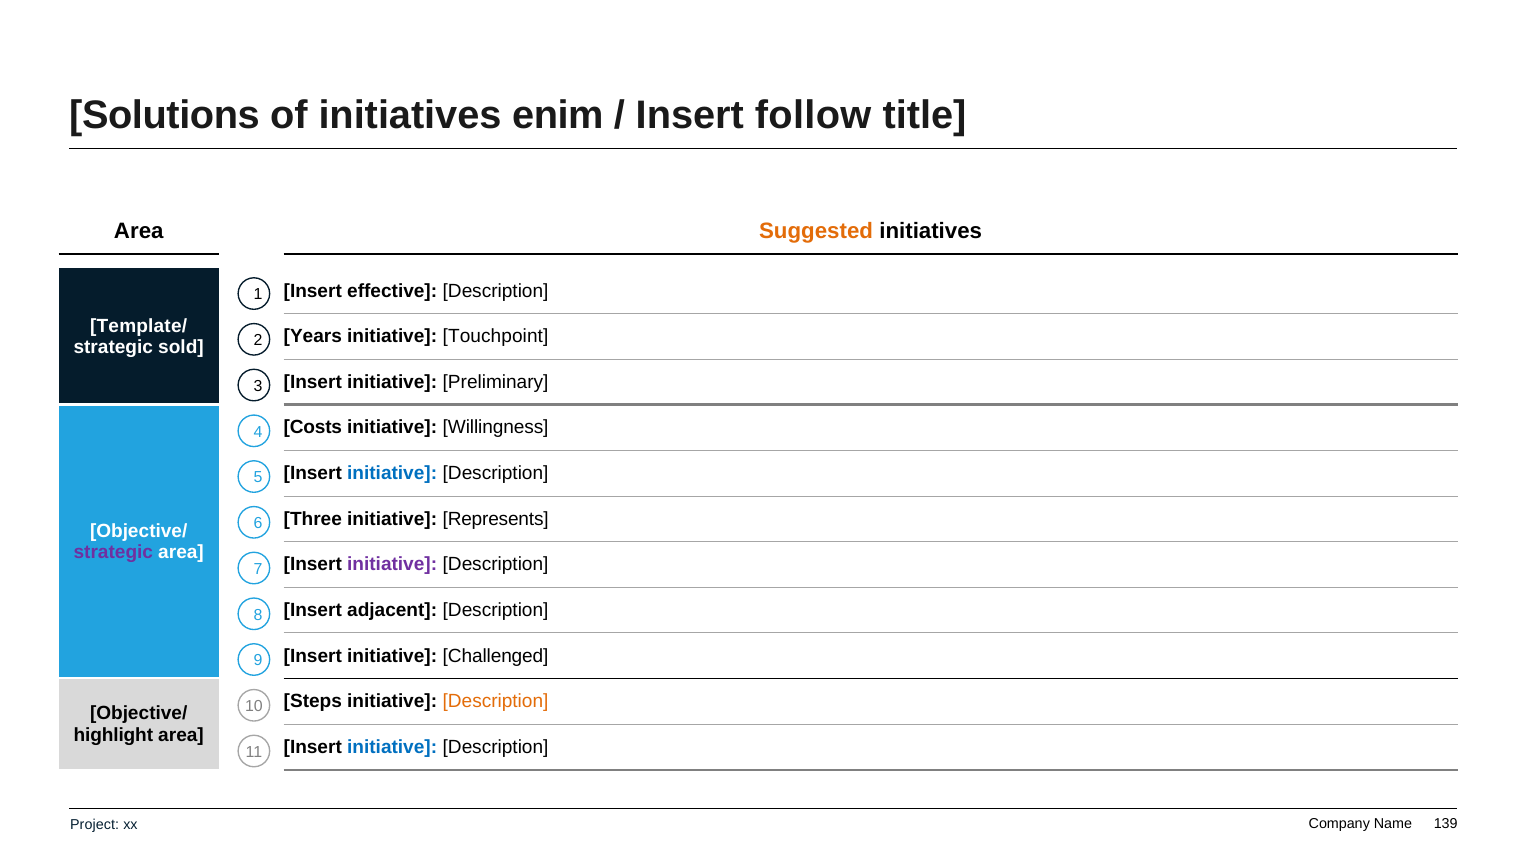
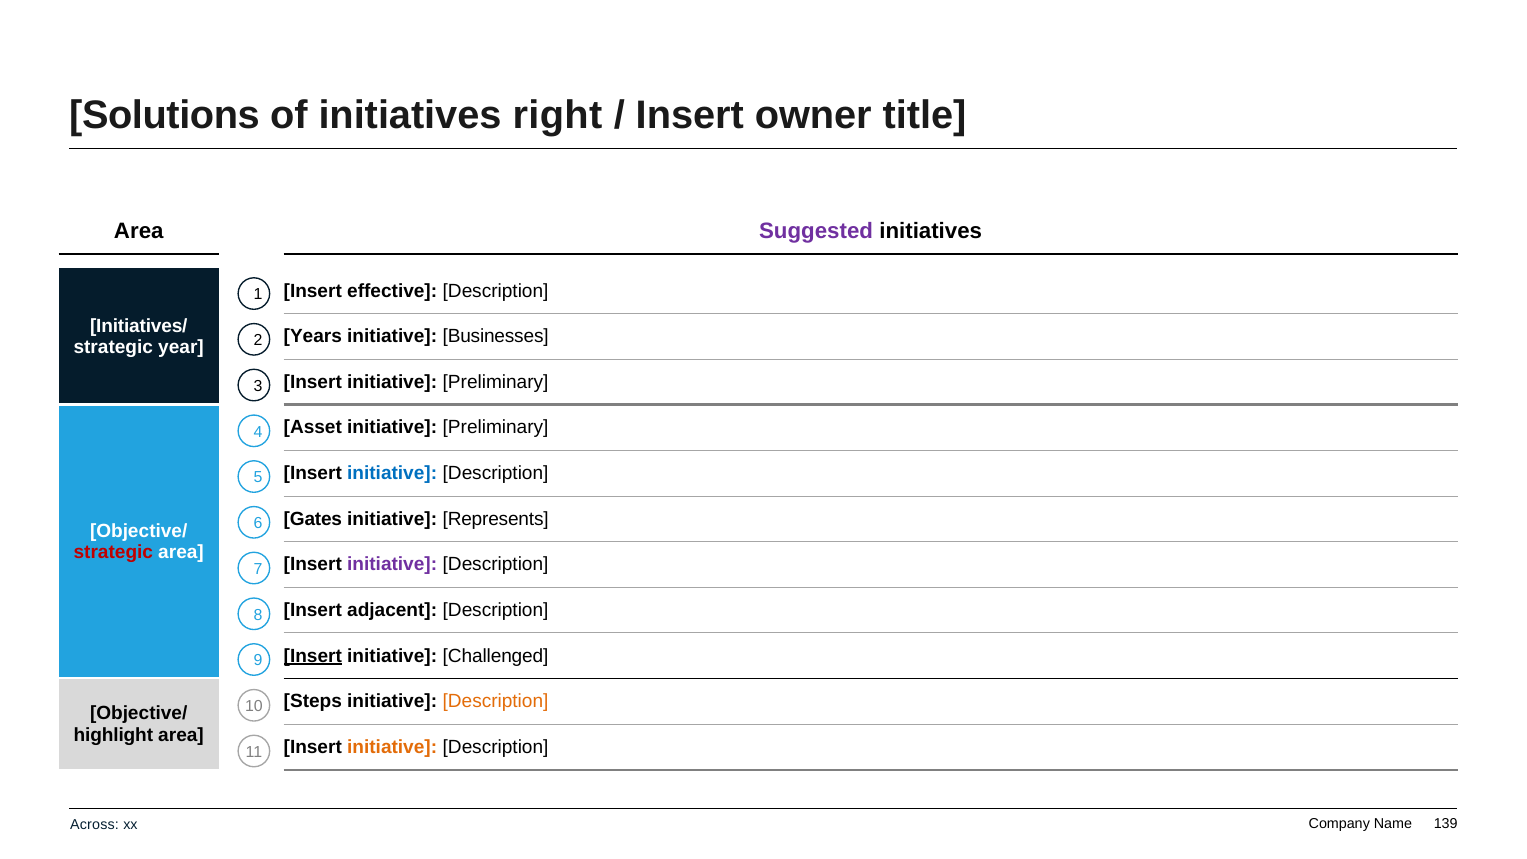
enim: enim -> right
follow: follow -> owner
Suggested colour: orange -> purple
Template/: Template/ -> Initiatives/
Touchpoint: Touchpoint -> Businesses
sold: sold -> year
Costs: Costs -> Asset
Willingness at (496, 428): Willingness -> Preliminary
Three: Three -> Gates
strategic at (113, 552) colour: purple -> red
Insert at (313, 656) underline: none -> present
initiative at (392, 747) colour: blue -> orange
Project: Project -> Across
